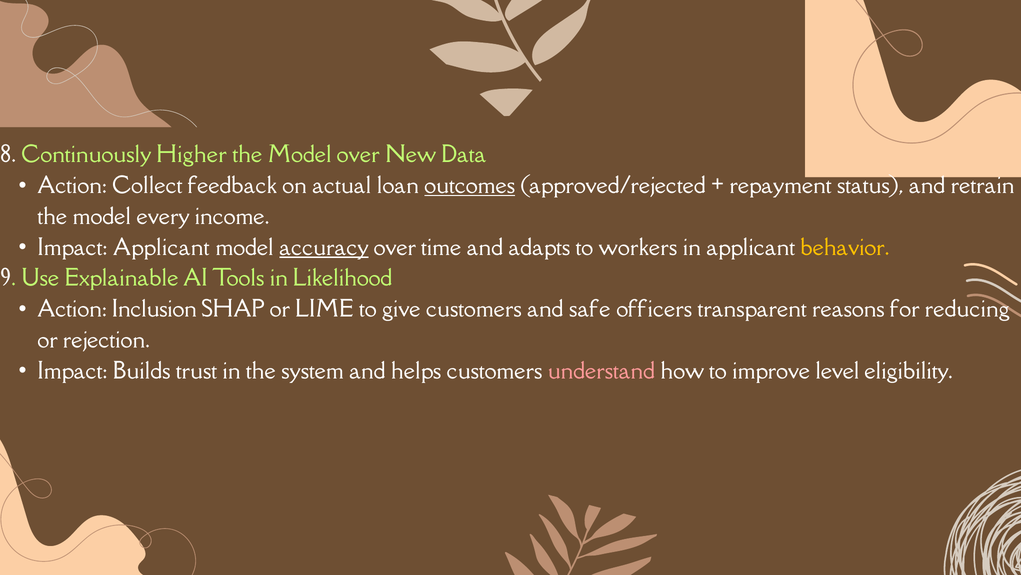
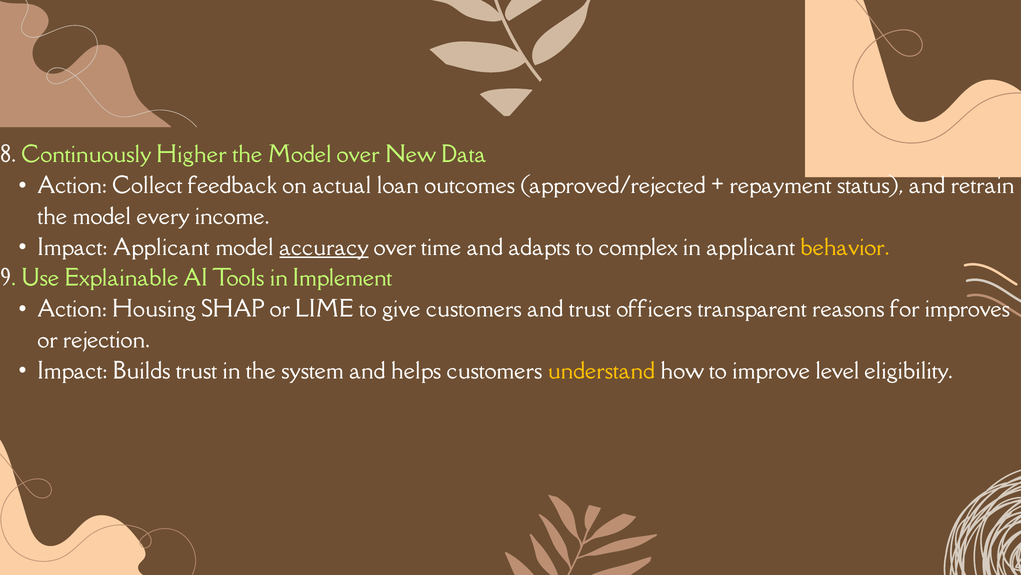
outcomes underline: present -> none
workers: workers -> complex
Likelihood: Likelihood -> Implement
Inclusion: Inclusion -> Housing
and safe: safe -> trust
reducing: reducing -> improves
understand colour: pink -> yellow
